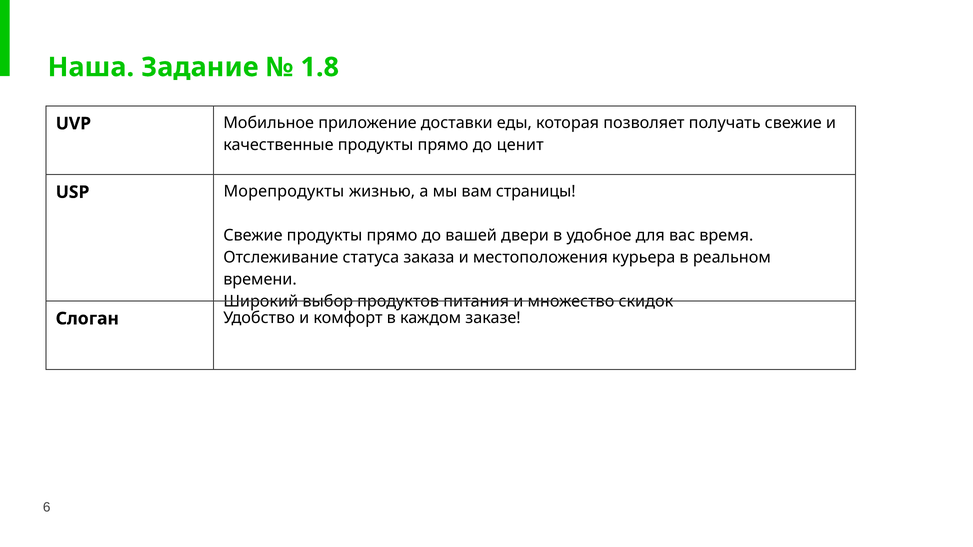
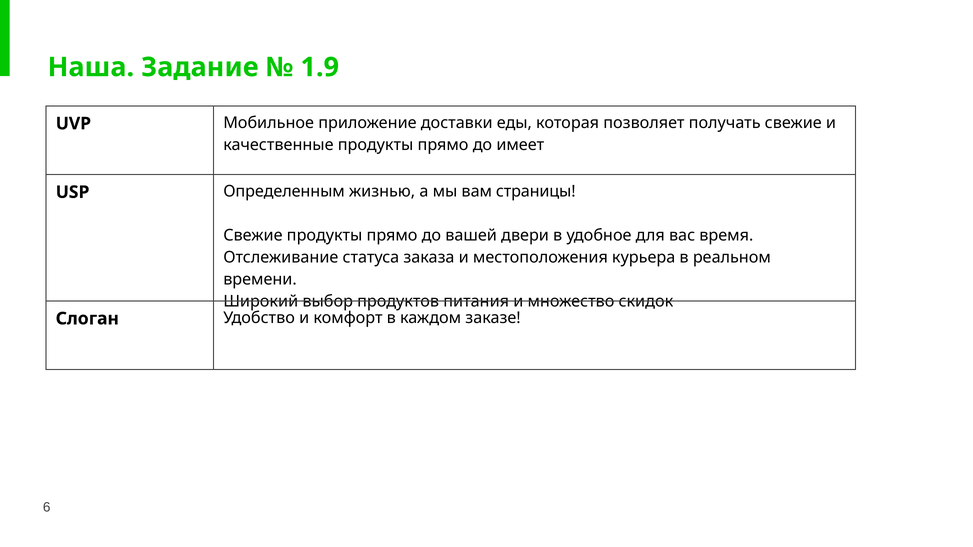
1.8: 1.8 -> 1.9
ценит: ценит -> имеет
Морепродукты: Морепродукты -> Определенным
